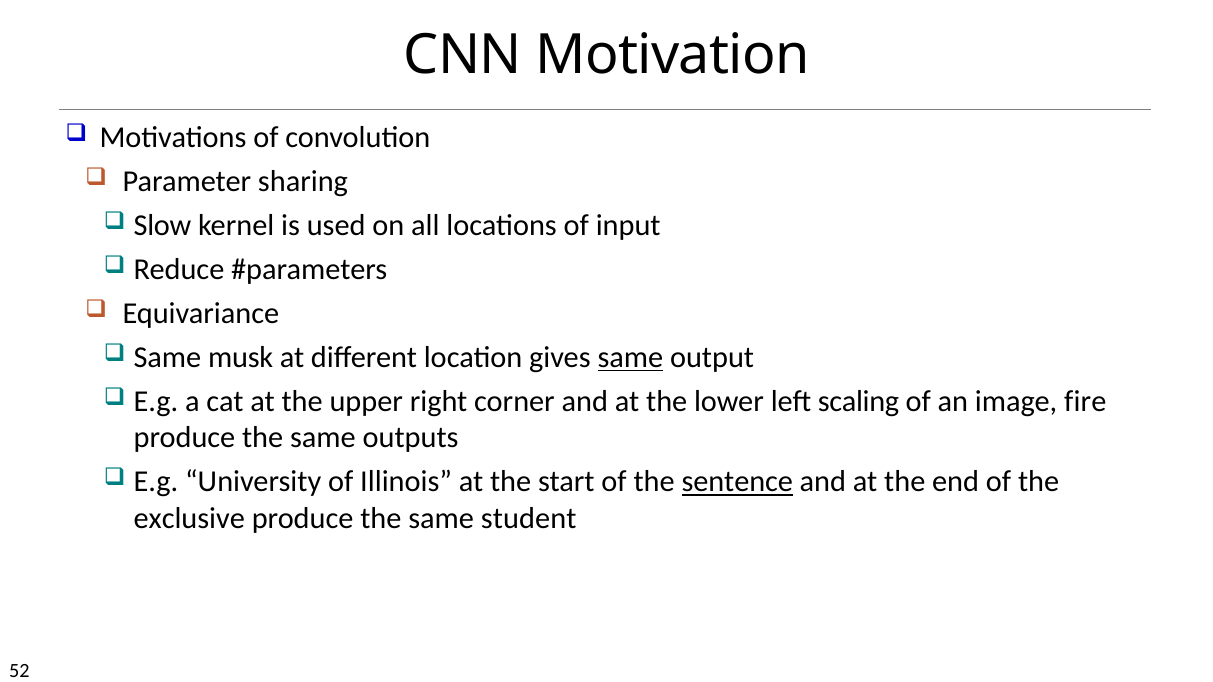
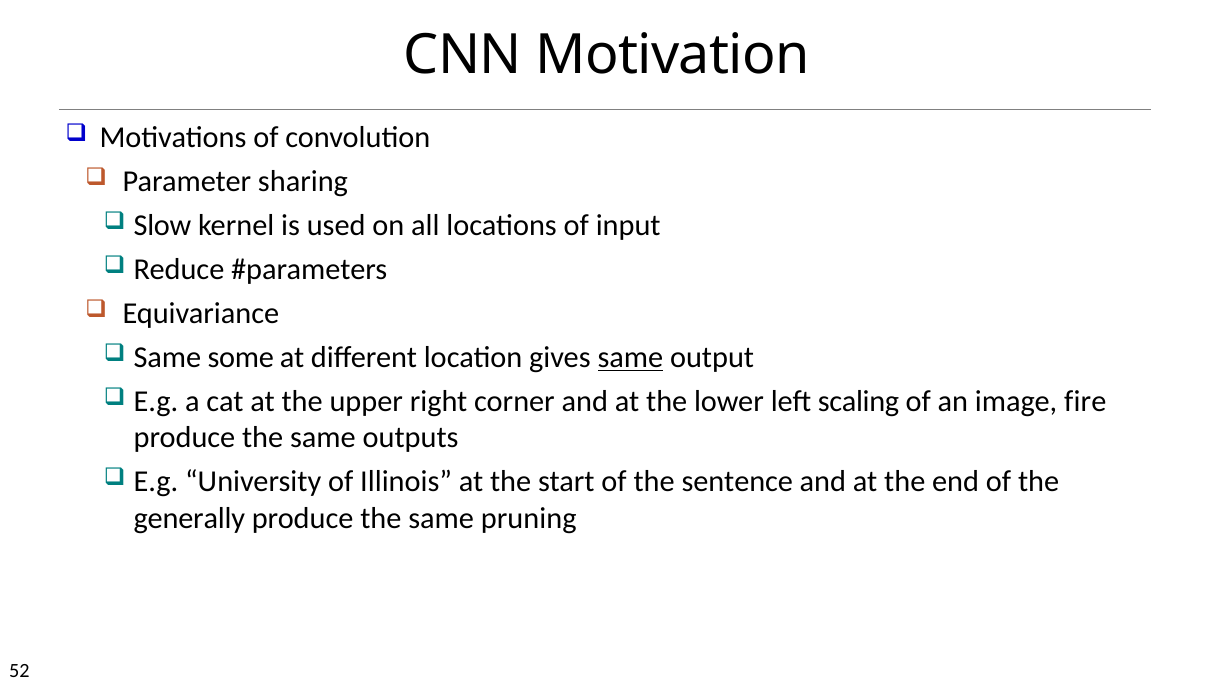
musk: musk -> some
sentence underline: present -> none
exclusive: exclusive -> generally
student: student -> pruning
